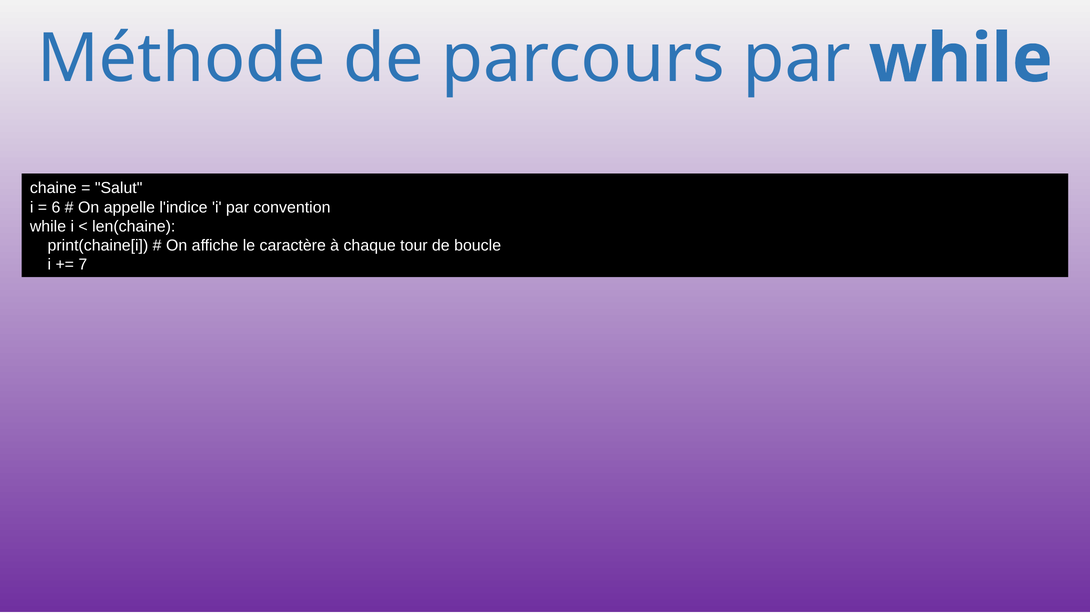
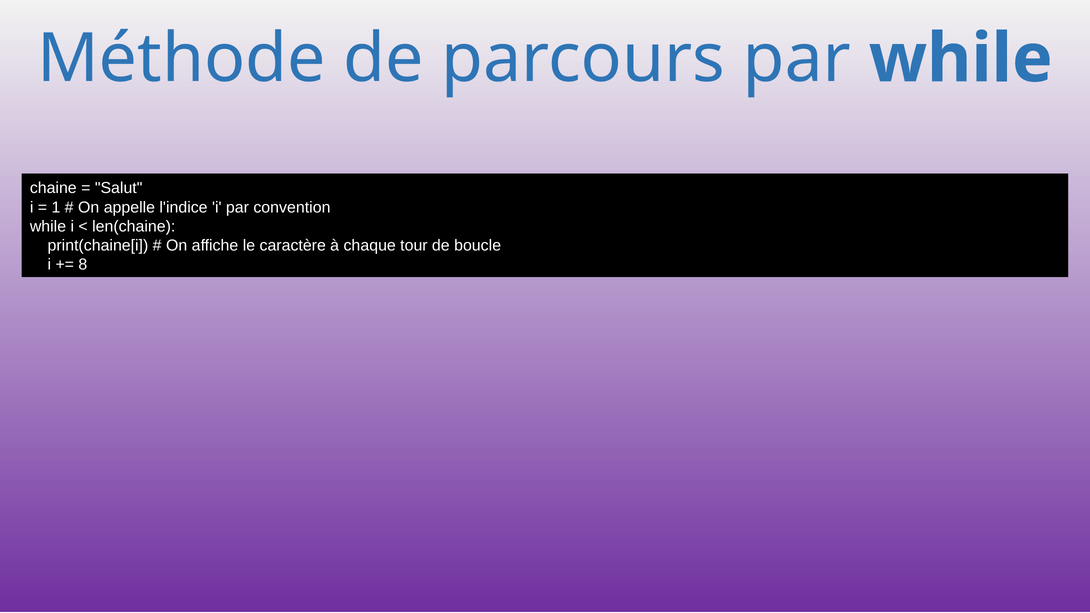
6: 6 -> 1
7: 7 -> 8
